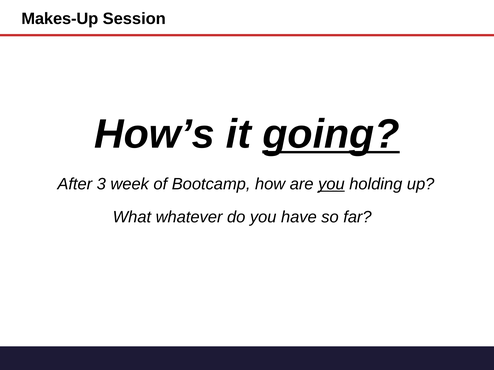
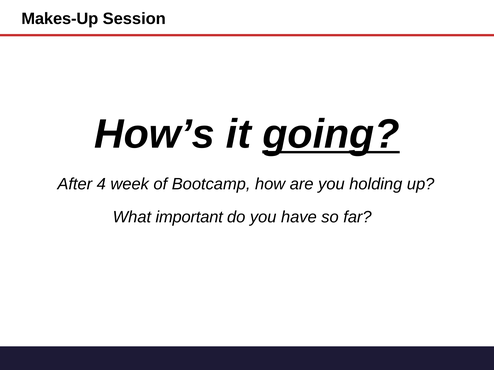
3: 3 -> 4
you at (331, 184) underline: present -> none
whatever: whatever -> important
